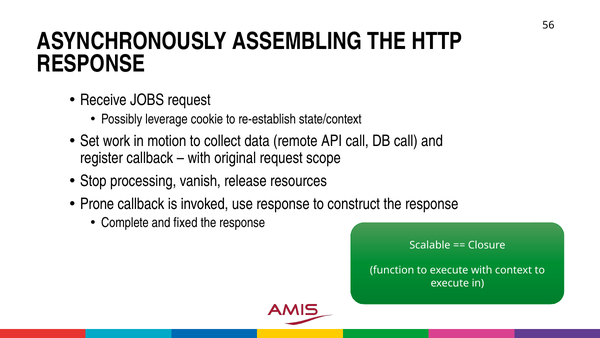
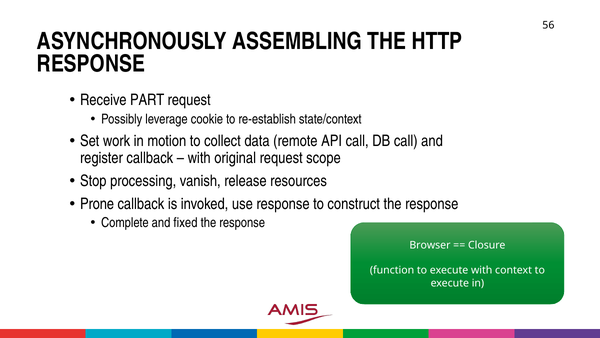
JOBS: JOBS -> PART
Scalable: Scalable -> Browser
